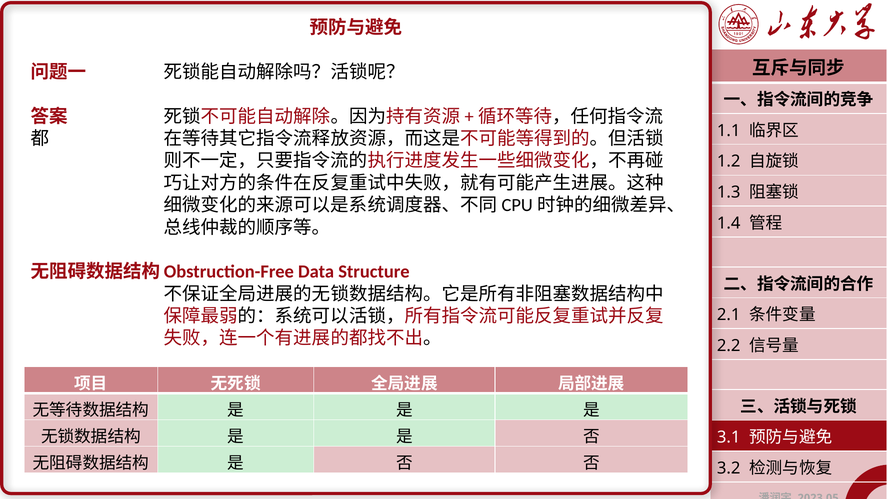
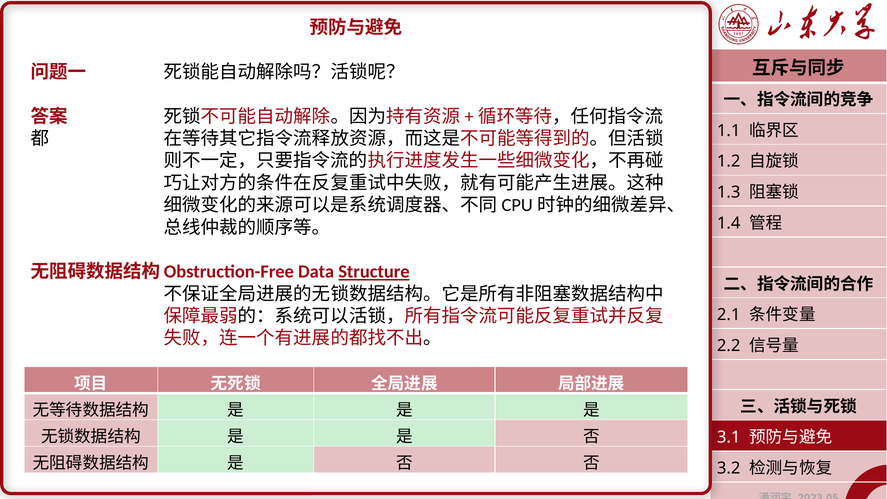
Structure underline: none -> present
